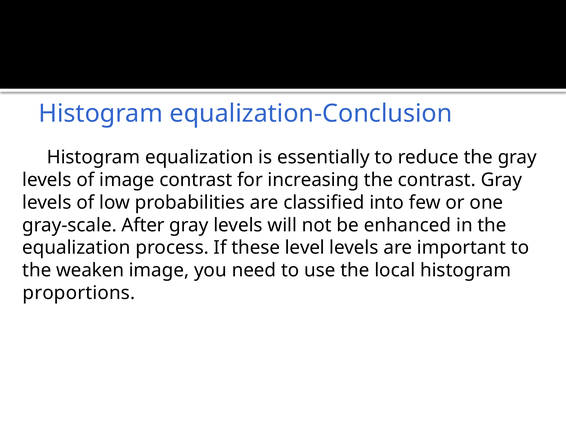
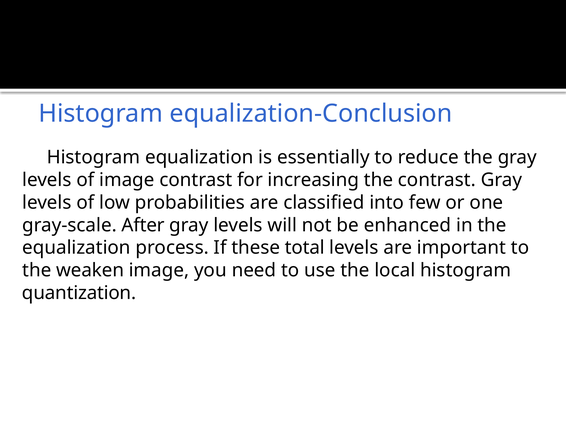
level: level -> total
proportions: proportions -> quantization
